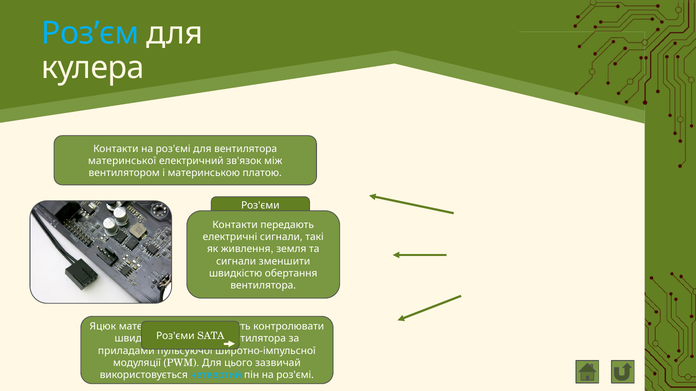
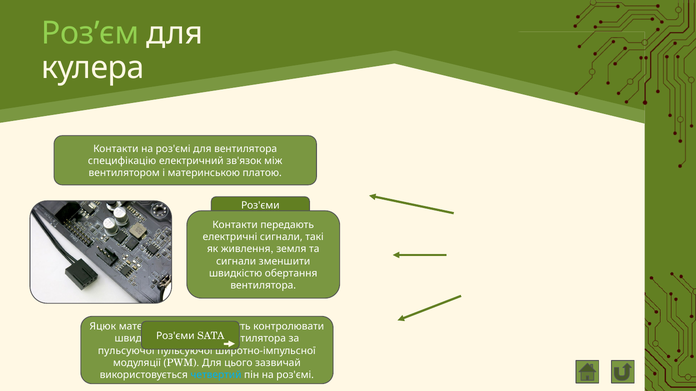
Роз’єм colour: light blue -> light green
материнської: материнської -> специфікацію
приладами at (126, 351): приладами -> пульсуючої
